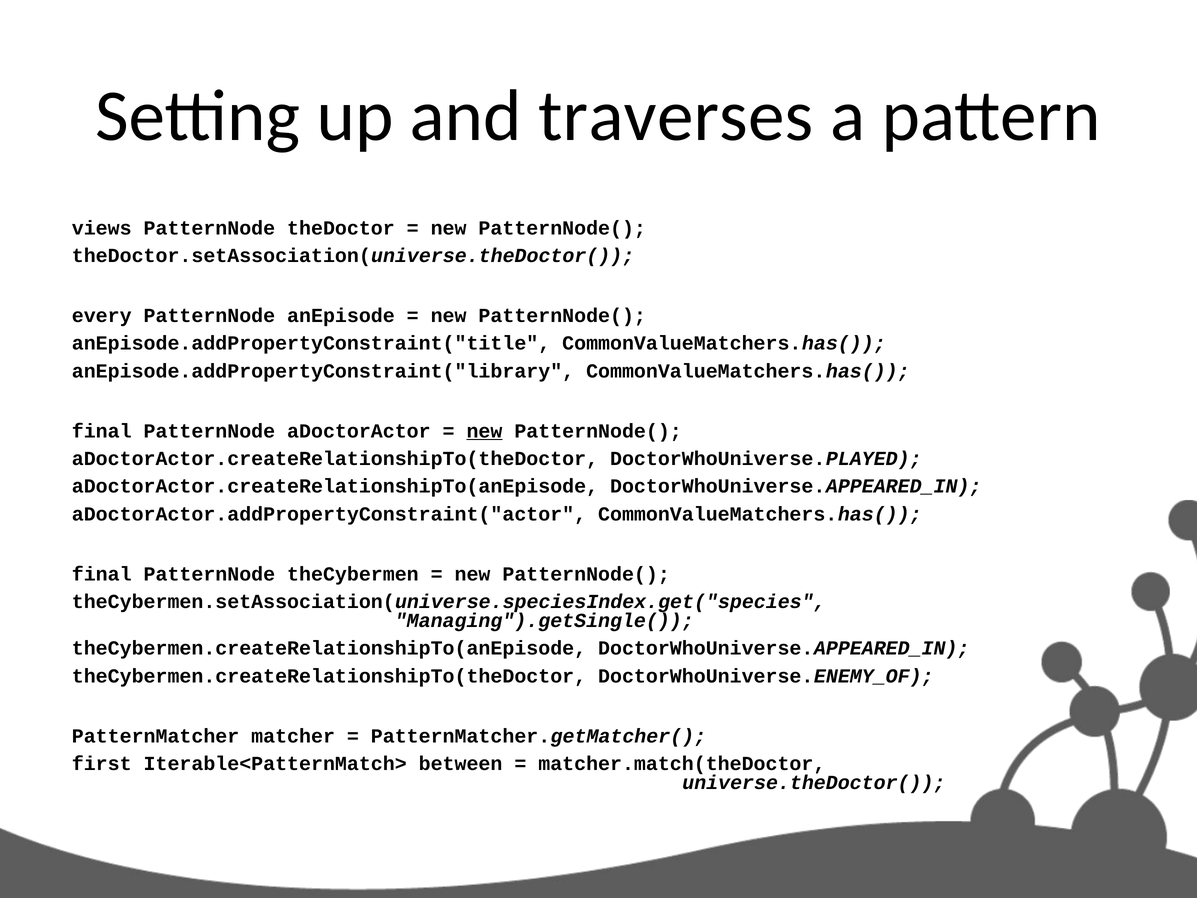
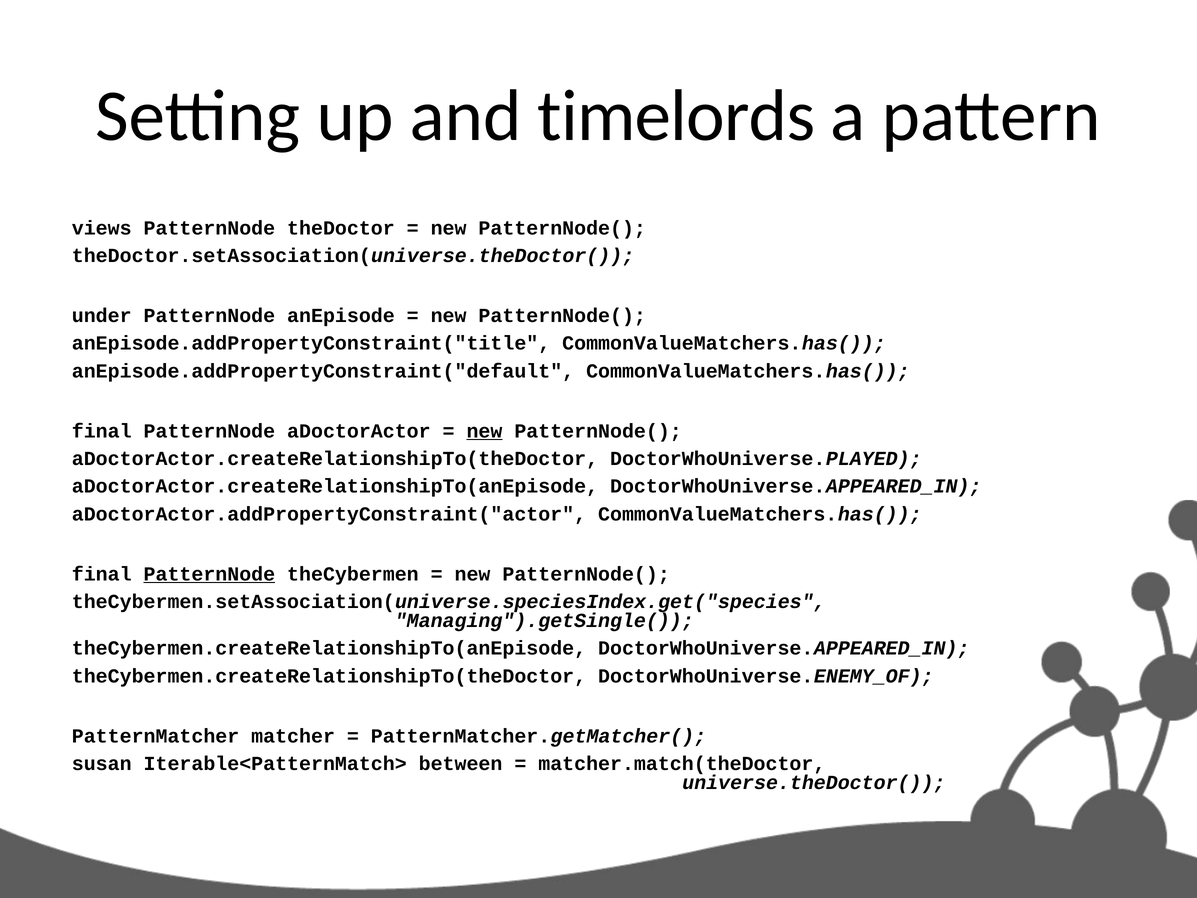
traverses: traverses -> timelords
every: every -> under
anEpisode.addPropertyConstraint("library: anEpisode.addPropertyConstraint("library -> anEpisode.addPropertyConstraint("default
PatternNode at (209, 574) underline: none -> present
first: first -> susan
